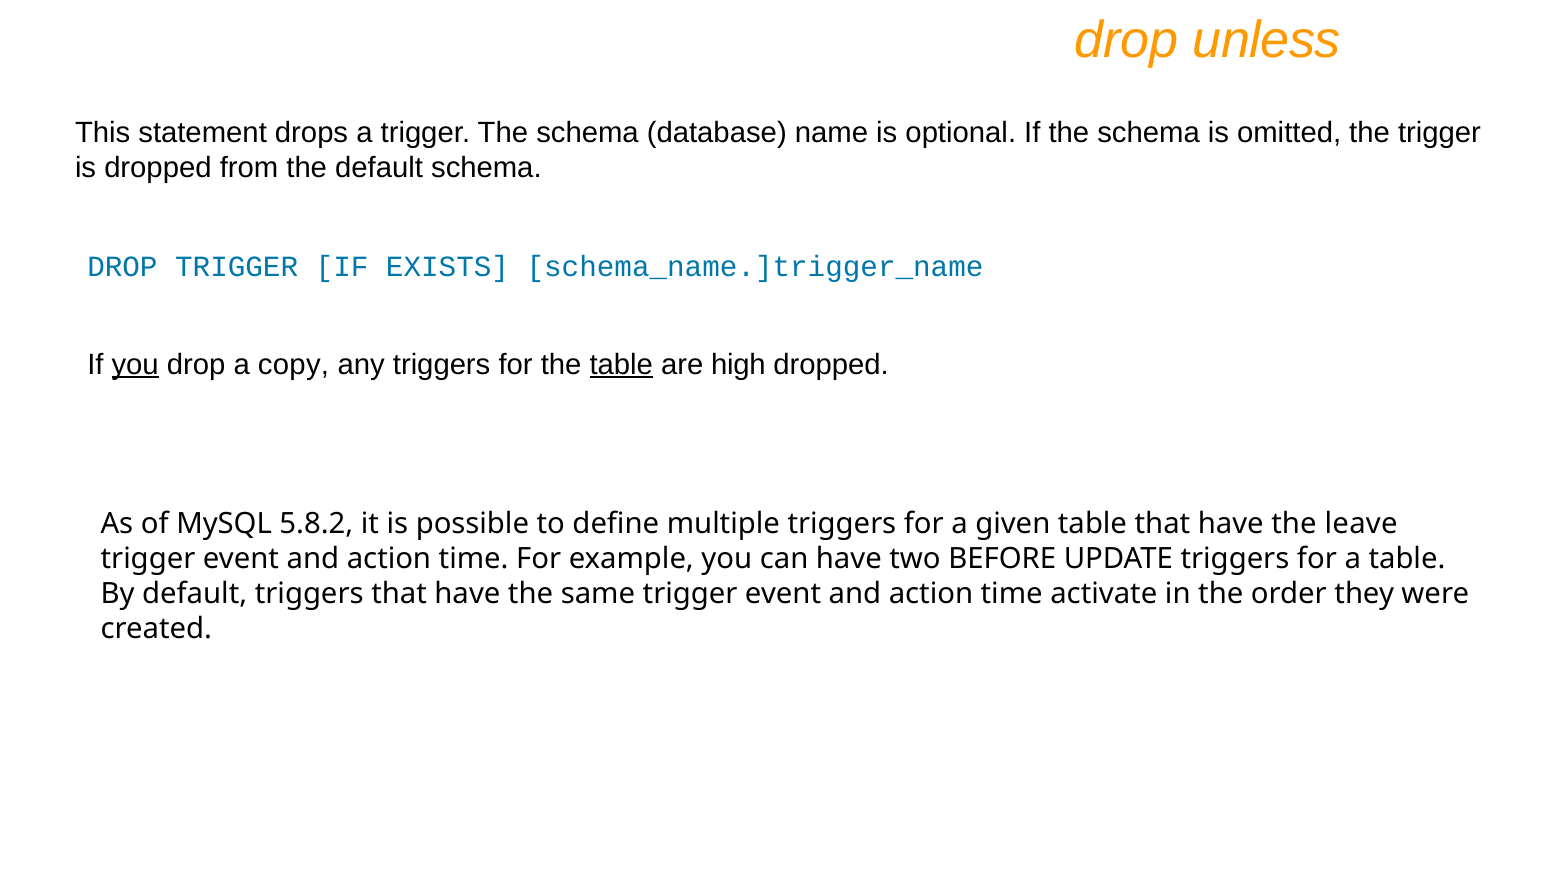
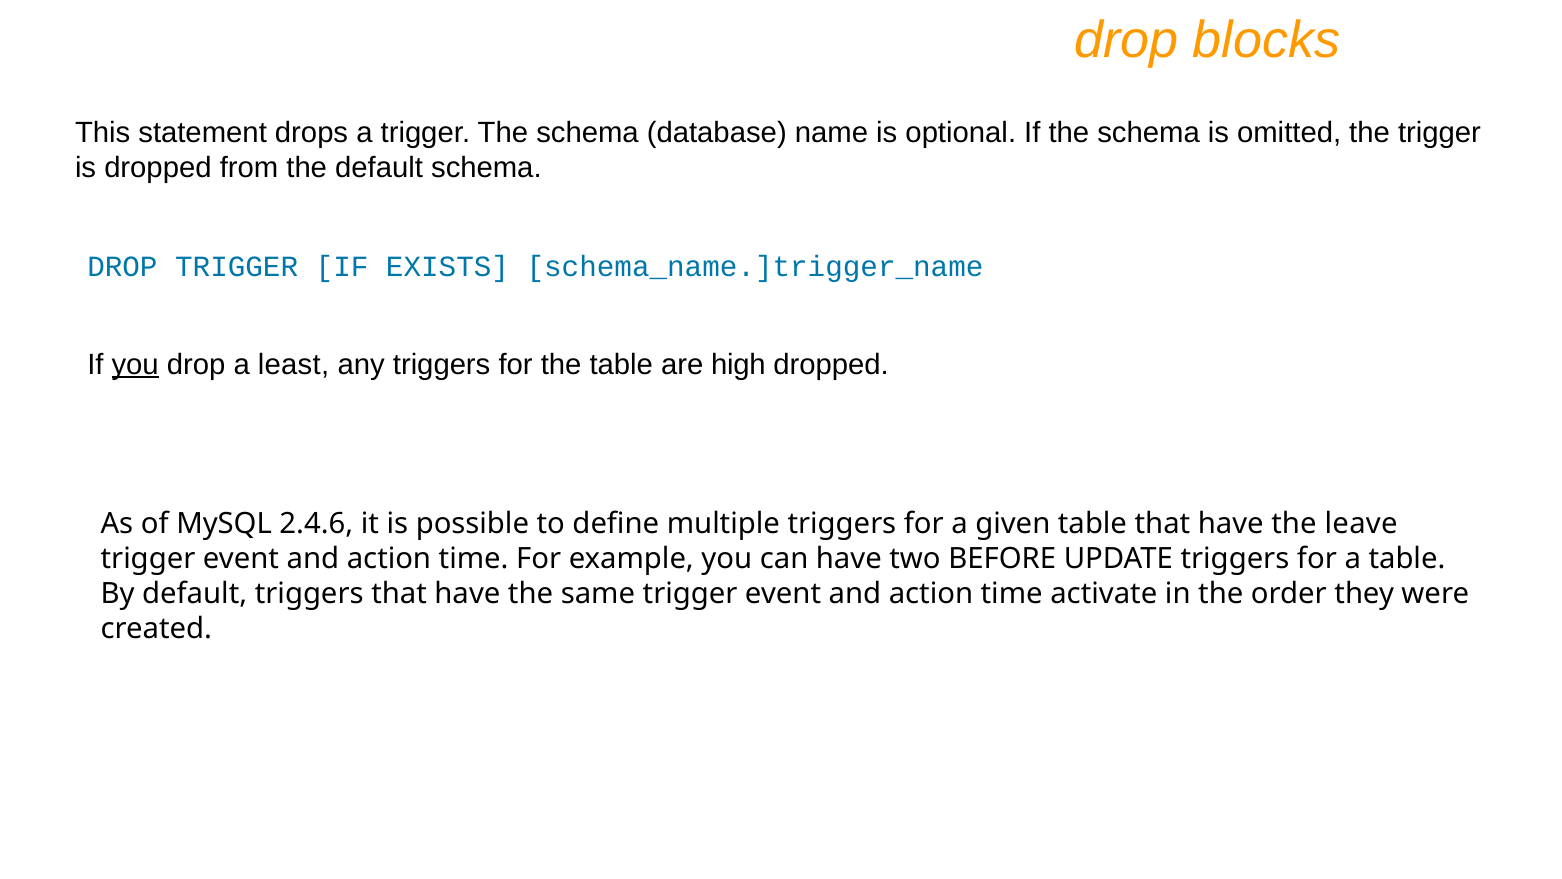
unless: unless -> blocks
copy: copy -> least
table at (621, 365) underline: present -> none
5.8.2: 5.8.2 -> 2.4.6
